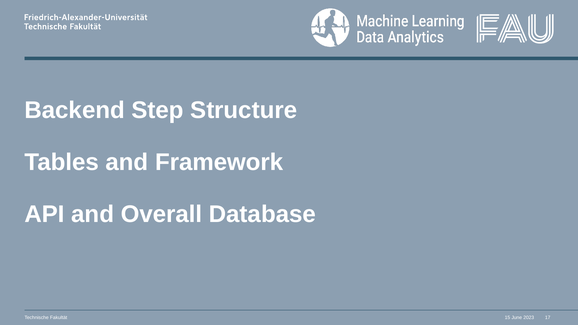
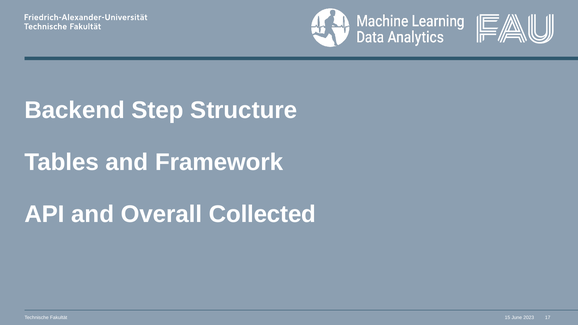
Database: Database -> Collected
